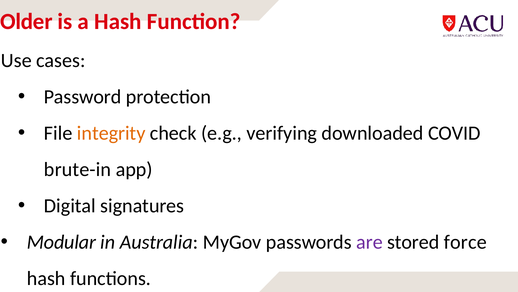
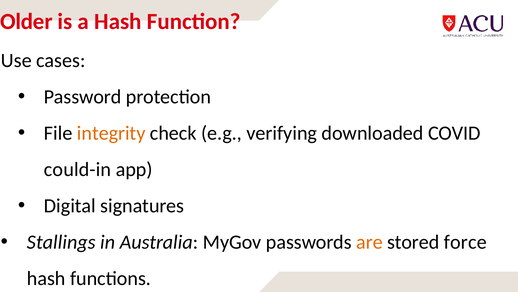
brute-in: brute-in -> could-in
Modular: Modular -> Stallings
are colour: purple -> orange
